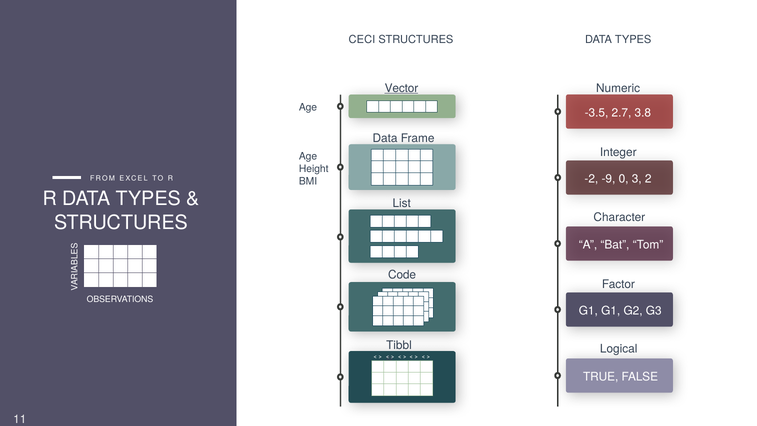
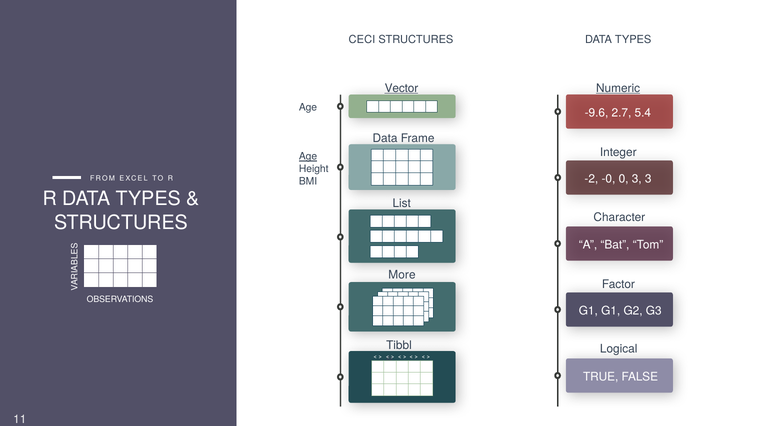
Numeric underline: none -> present
-3.5: -3.5 -> -9.6
3.8: 3.8 -> 5.4
Age at (308, 157) underline: none -> present
-9: -9 -> -0
3 2: 2 -> 3
Code: Code -> More
